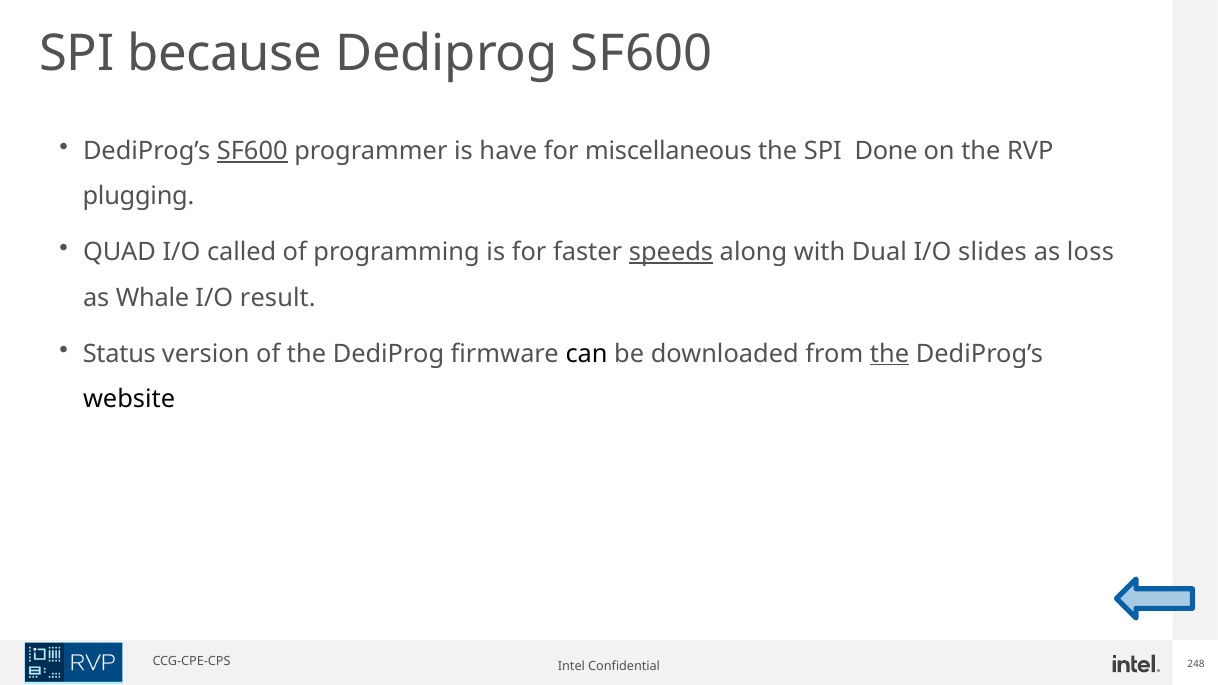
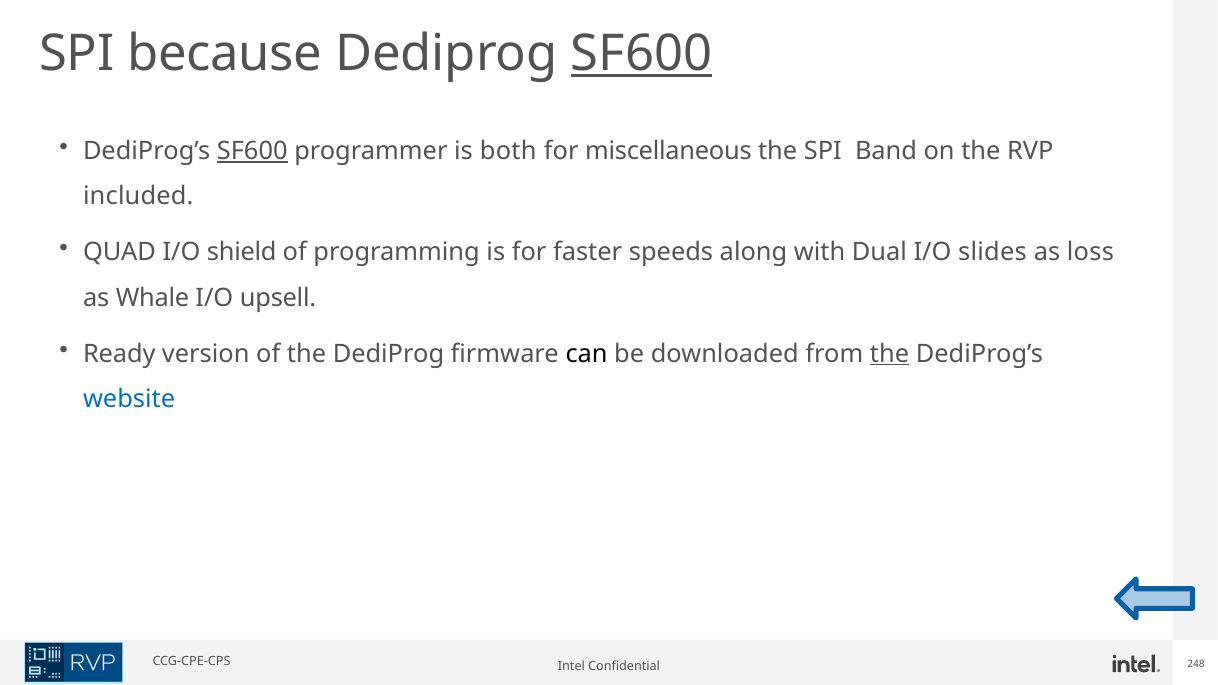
SF600 at (642, 54) underline: none -> present
have: have -> both
Done: Done -> Band
plugging: plugging -> included
called: called -> shield
speeds underline: present -> none
result: result -> upsell
Status: Status -> Ready
website colour: black -> blue
